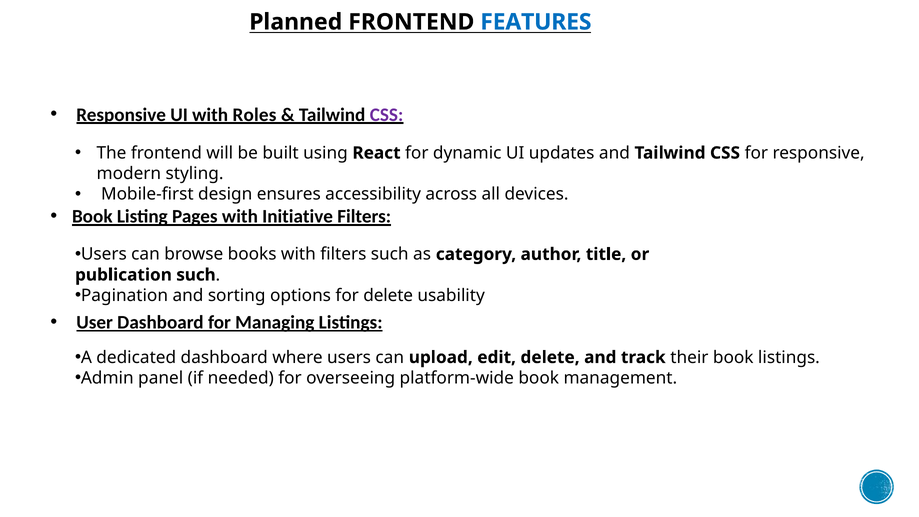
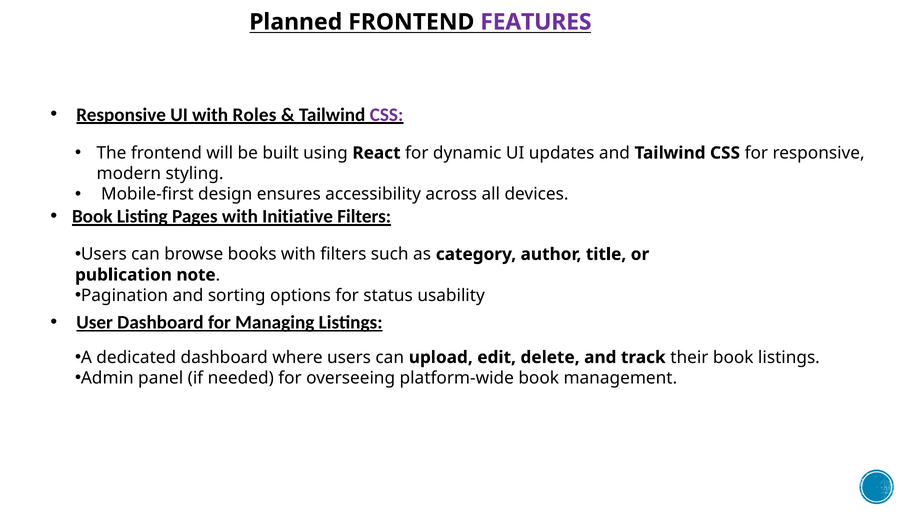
FEATURES colour: blue -> purple
publication such: such -> note
for delete: delete -> status
